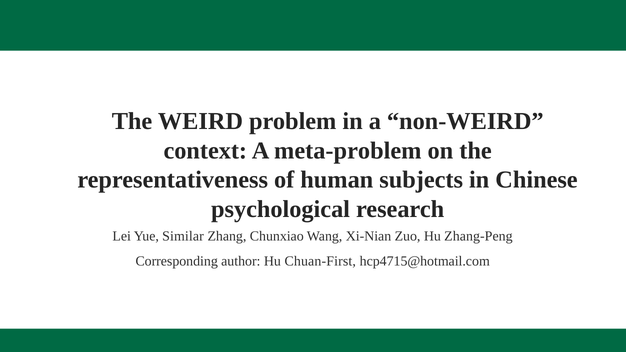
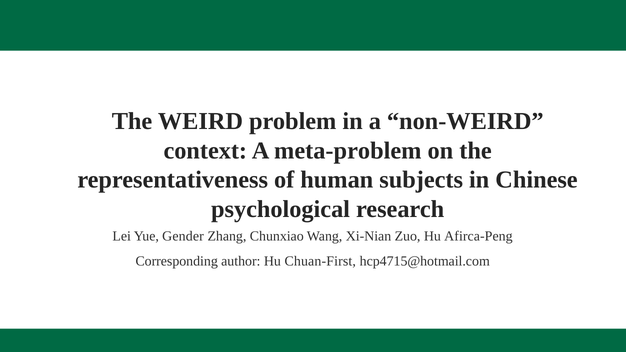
Similar: Similar -> Gender
Zhang-Peng: Zhang-Peng -> Afirca-Peng
